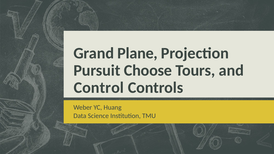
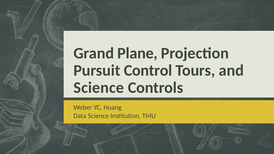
Choose: Choose -> Control
Control at (99, 88): Control -> Science
